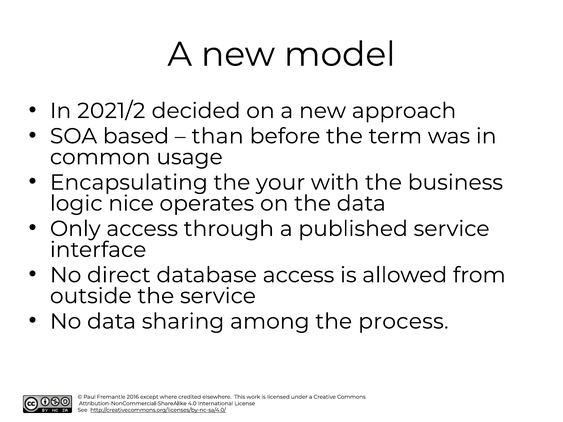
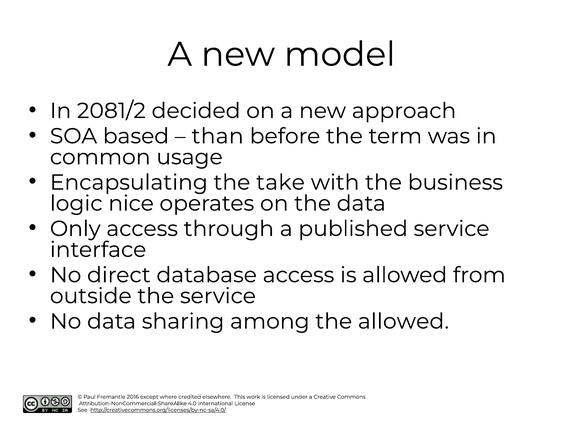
2021/2: 2021/2 -> 2081/2
your: your -> take
the process: process -> allowed
